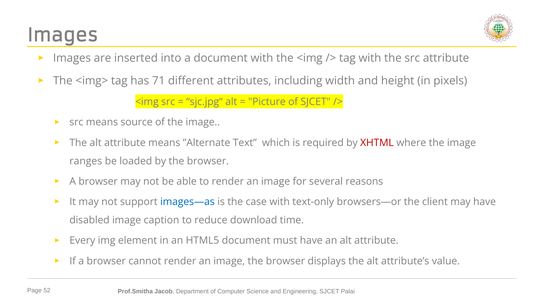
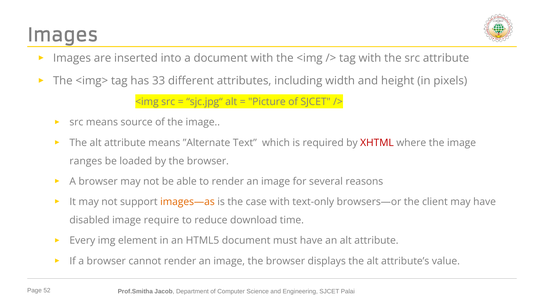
71: 71 -> 33
images—as colour: blue -> orange
caption: caption -> require
